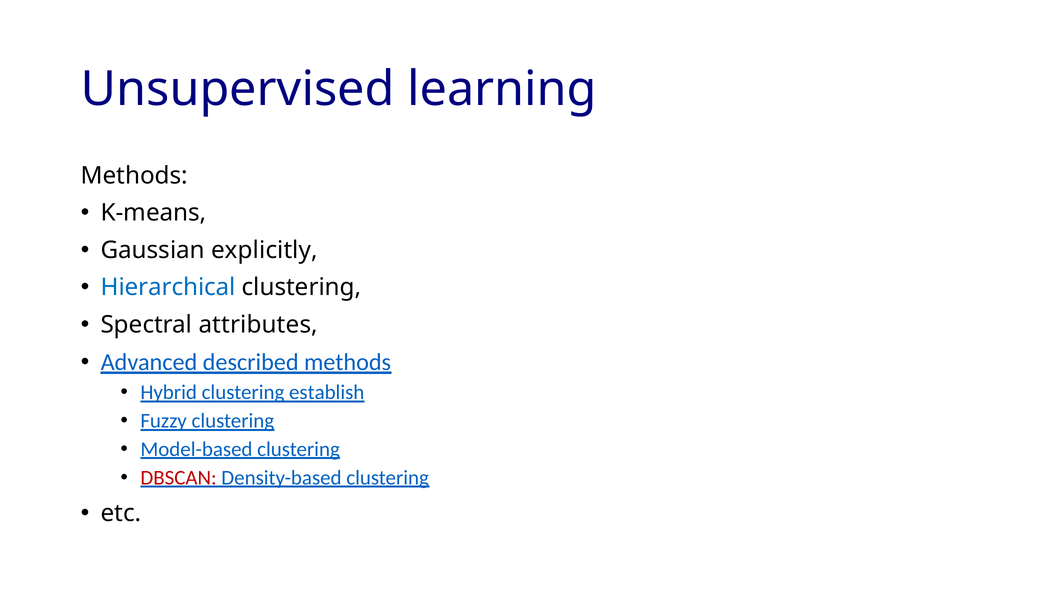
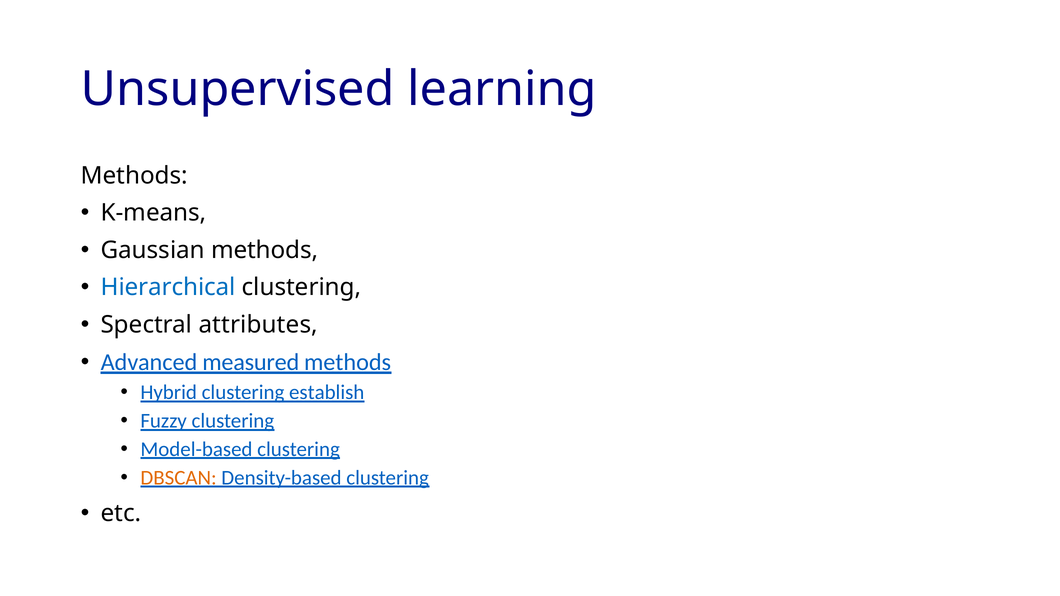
Gaussian explicitly: explicitly -> methods
described: described -> measured
DBSCAN colour: red -> orange
